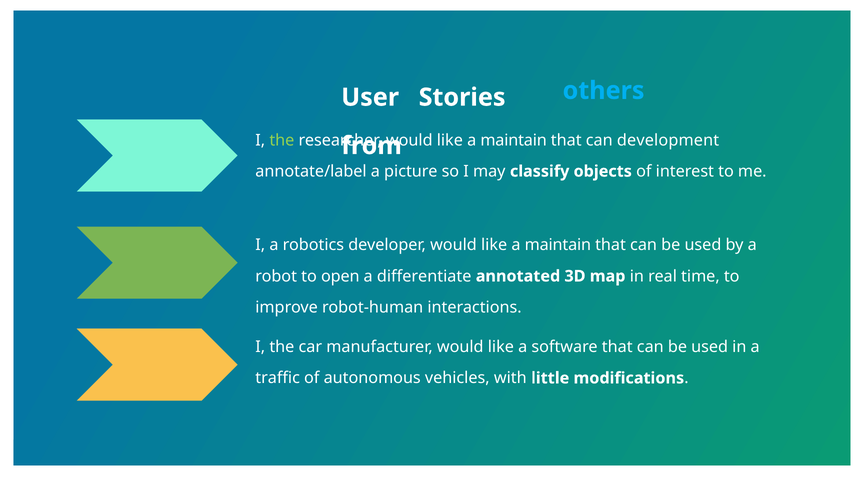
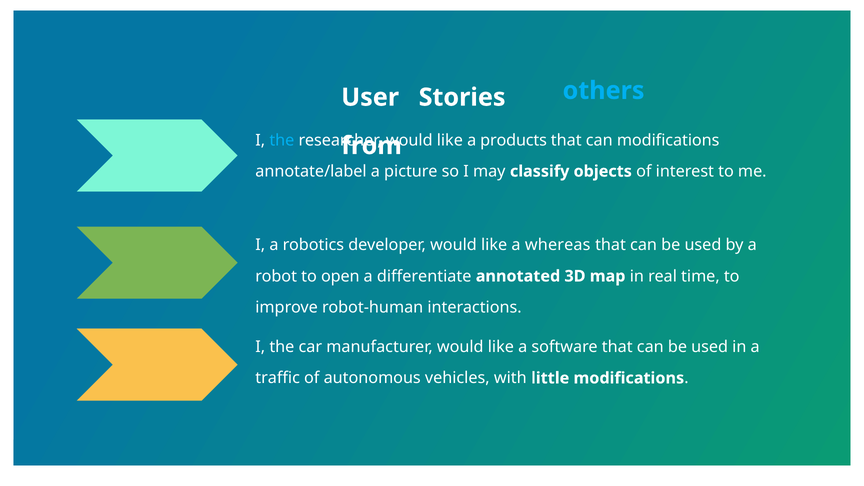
the at (282, 140) colour: light green -> light blue
maintain at (514, 140): maintain -> products
can development: development -> modifications
maintain at (558, 245): maintain -> whereas
